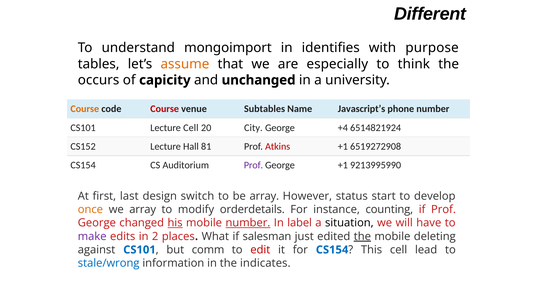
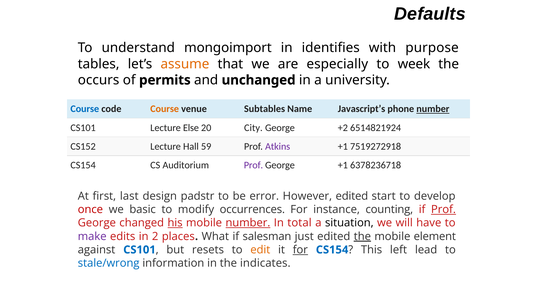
Different: Different -> Defaults
think: think -> week
capicity: capicity -> permits
Course at (85, 109) colour: orange -> blue
Course at (165, 109) colour: red -> orange
number at (433, 109) underline: none -> present
Lecture Cell: Cell -> Else
+4: +4 -> +2
81: 81 -> 59
Atkins colour: red -> purple
6519272908: 6519272908 -> 7519272918
9213995990: 9213995990 -> 6378236718
switch: switch -> padstr
be array: array -> error
However status: status -> edited
once colour: orange -> red
we array: array -> basic
orderdetails: orderdetails -> occurrences
Prof at (443, 210) underline: none -> present
label: label -> total
deleting: deleting -> element
comm: comm -> resets
edit colour: red -> orange
for at (300, 250) underline: none -> present
This cell: cell -> left
